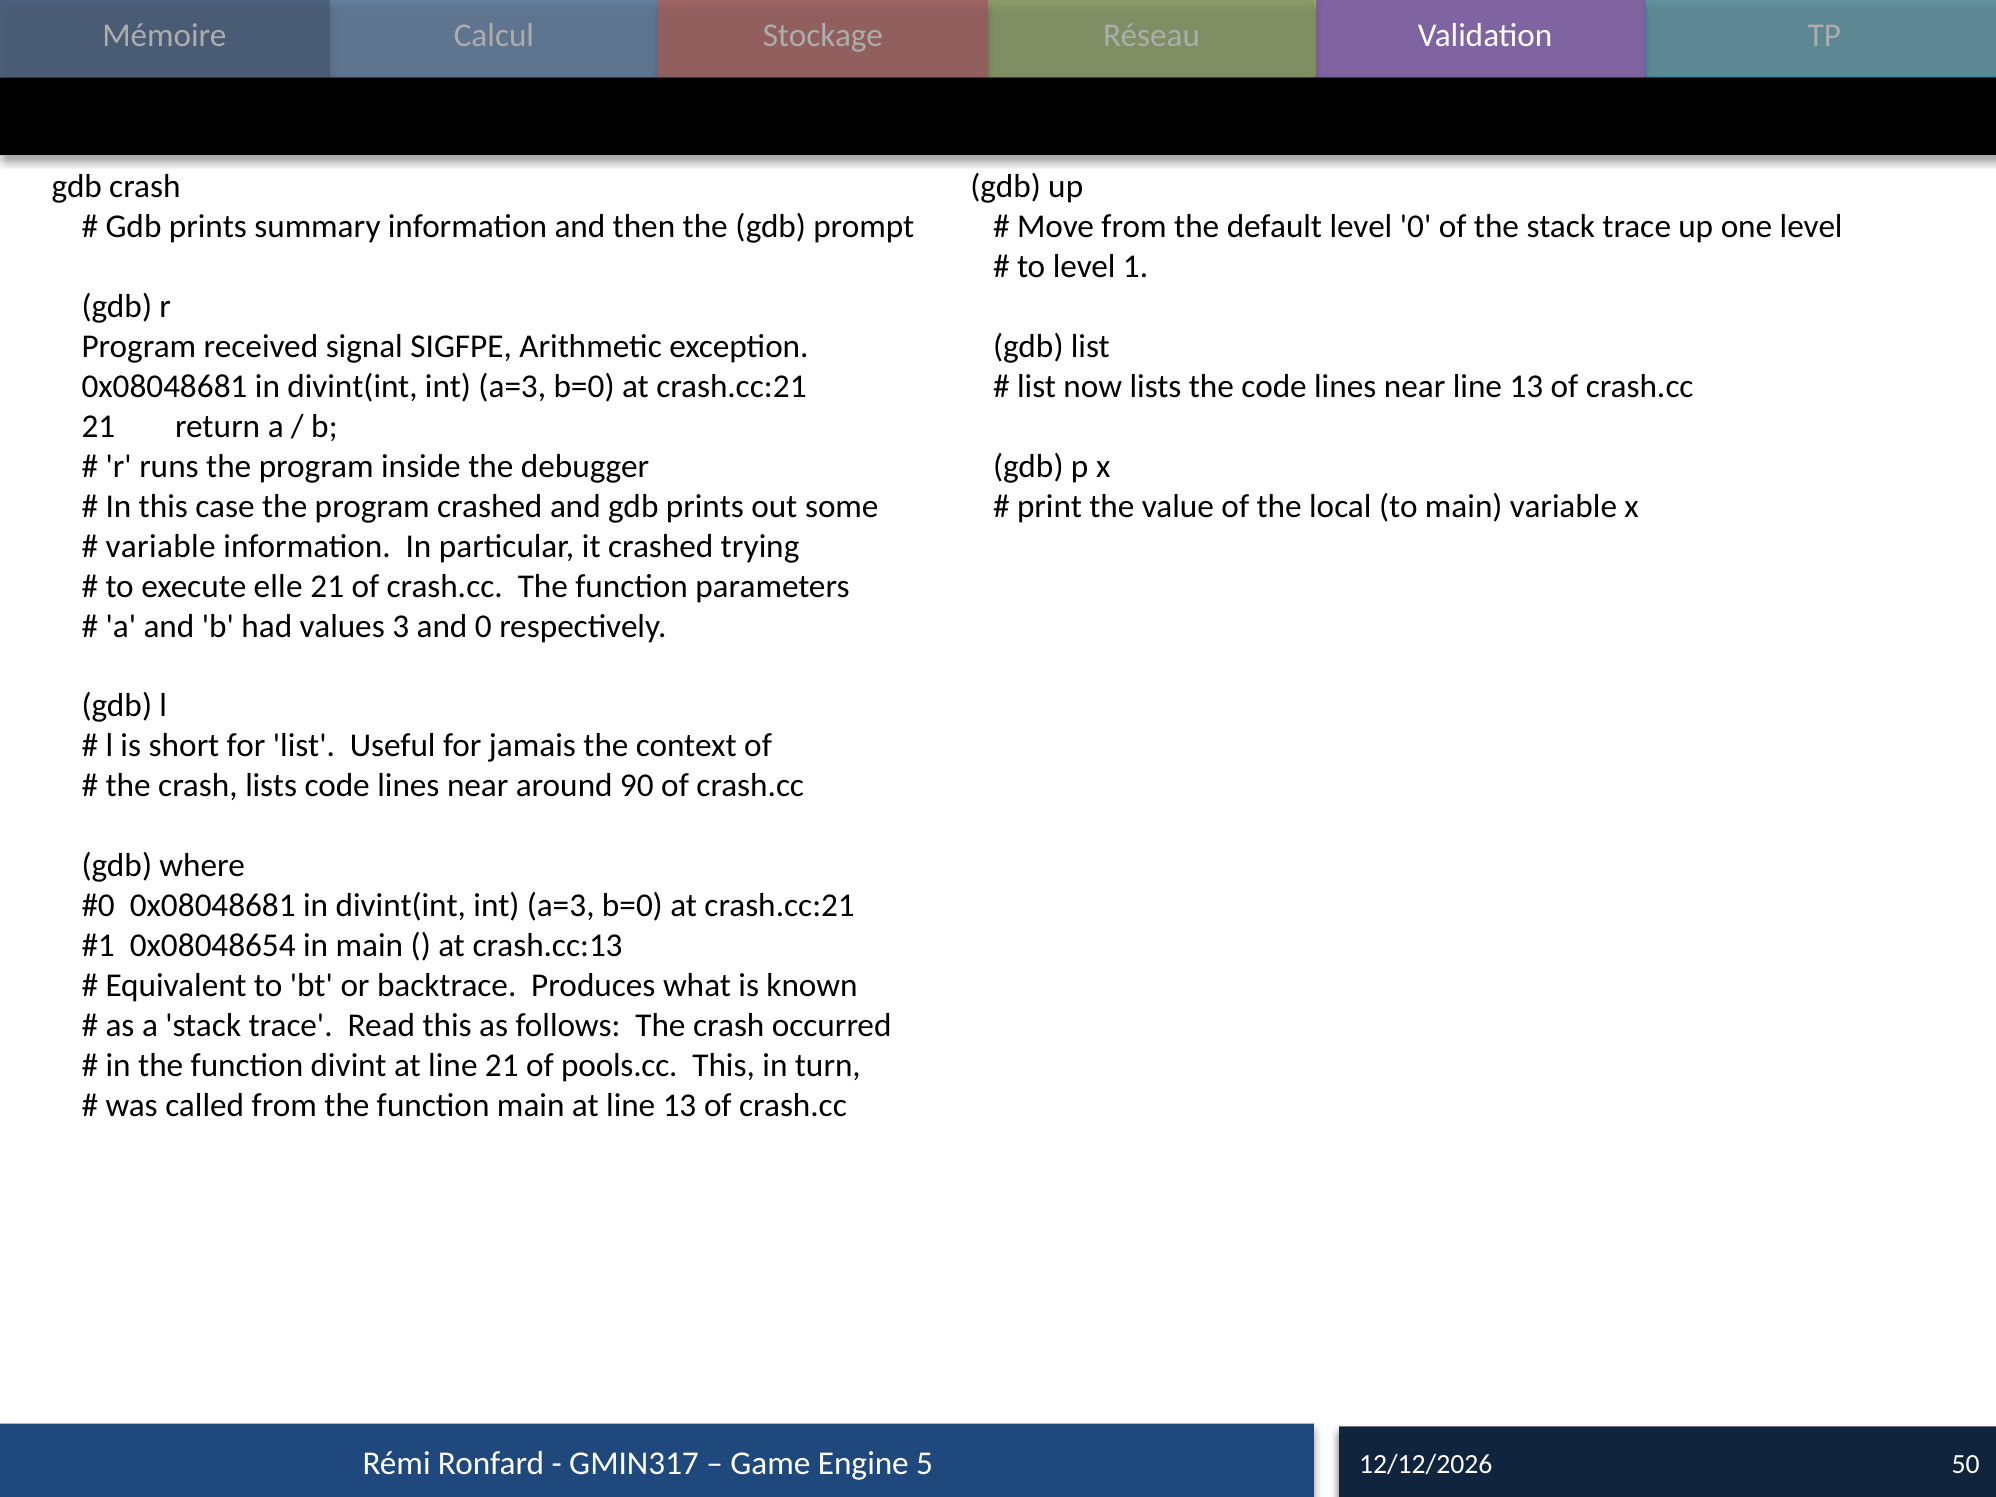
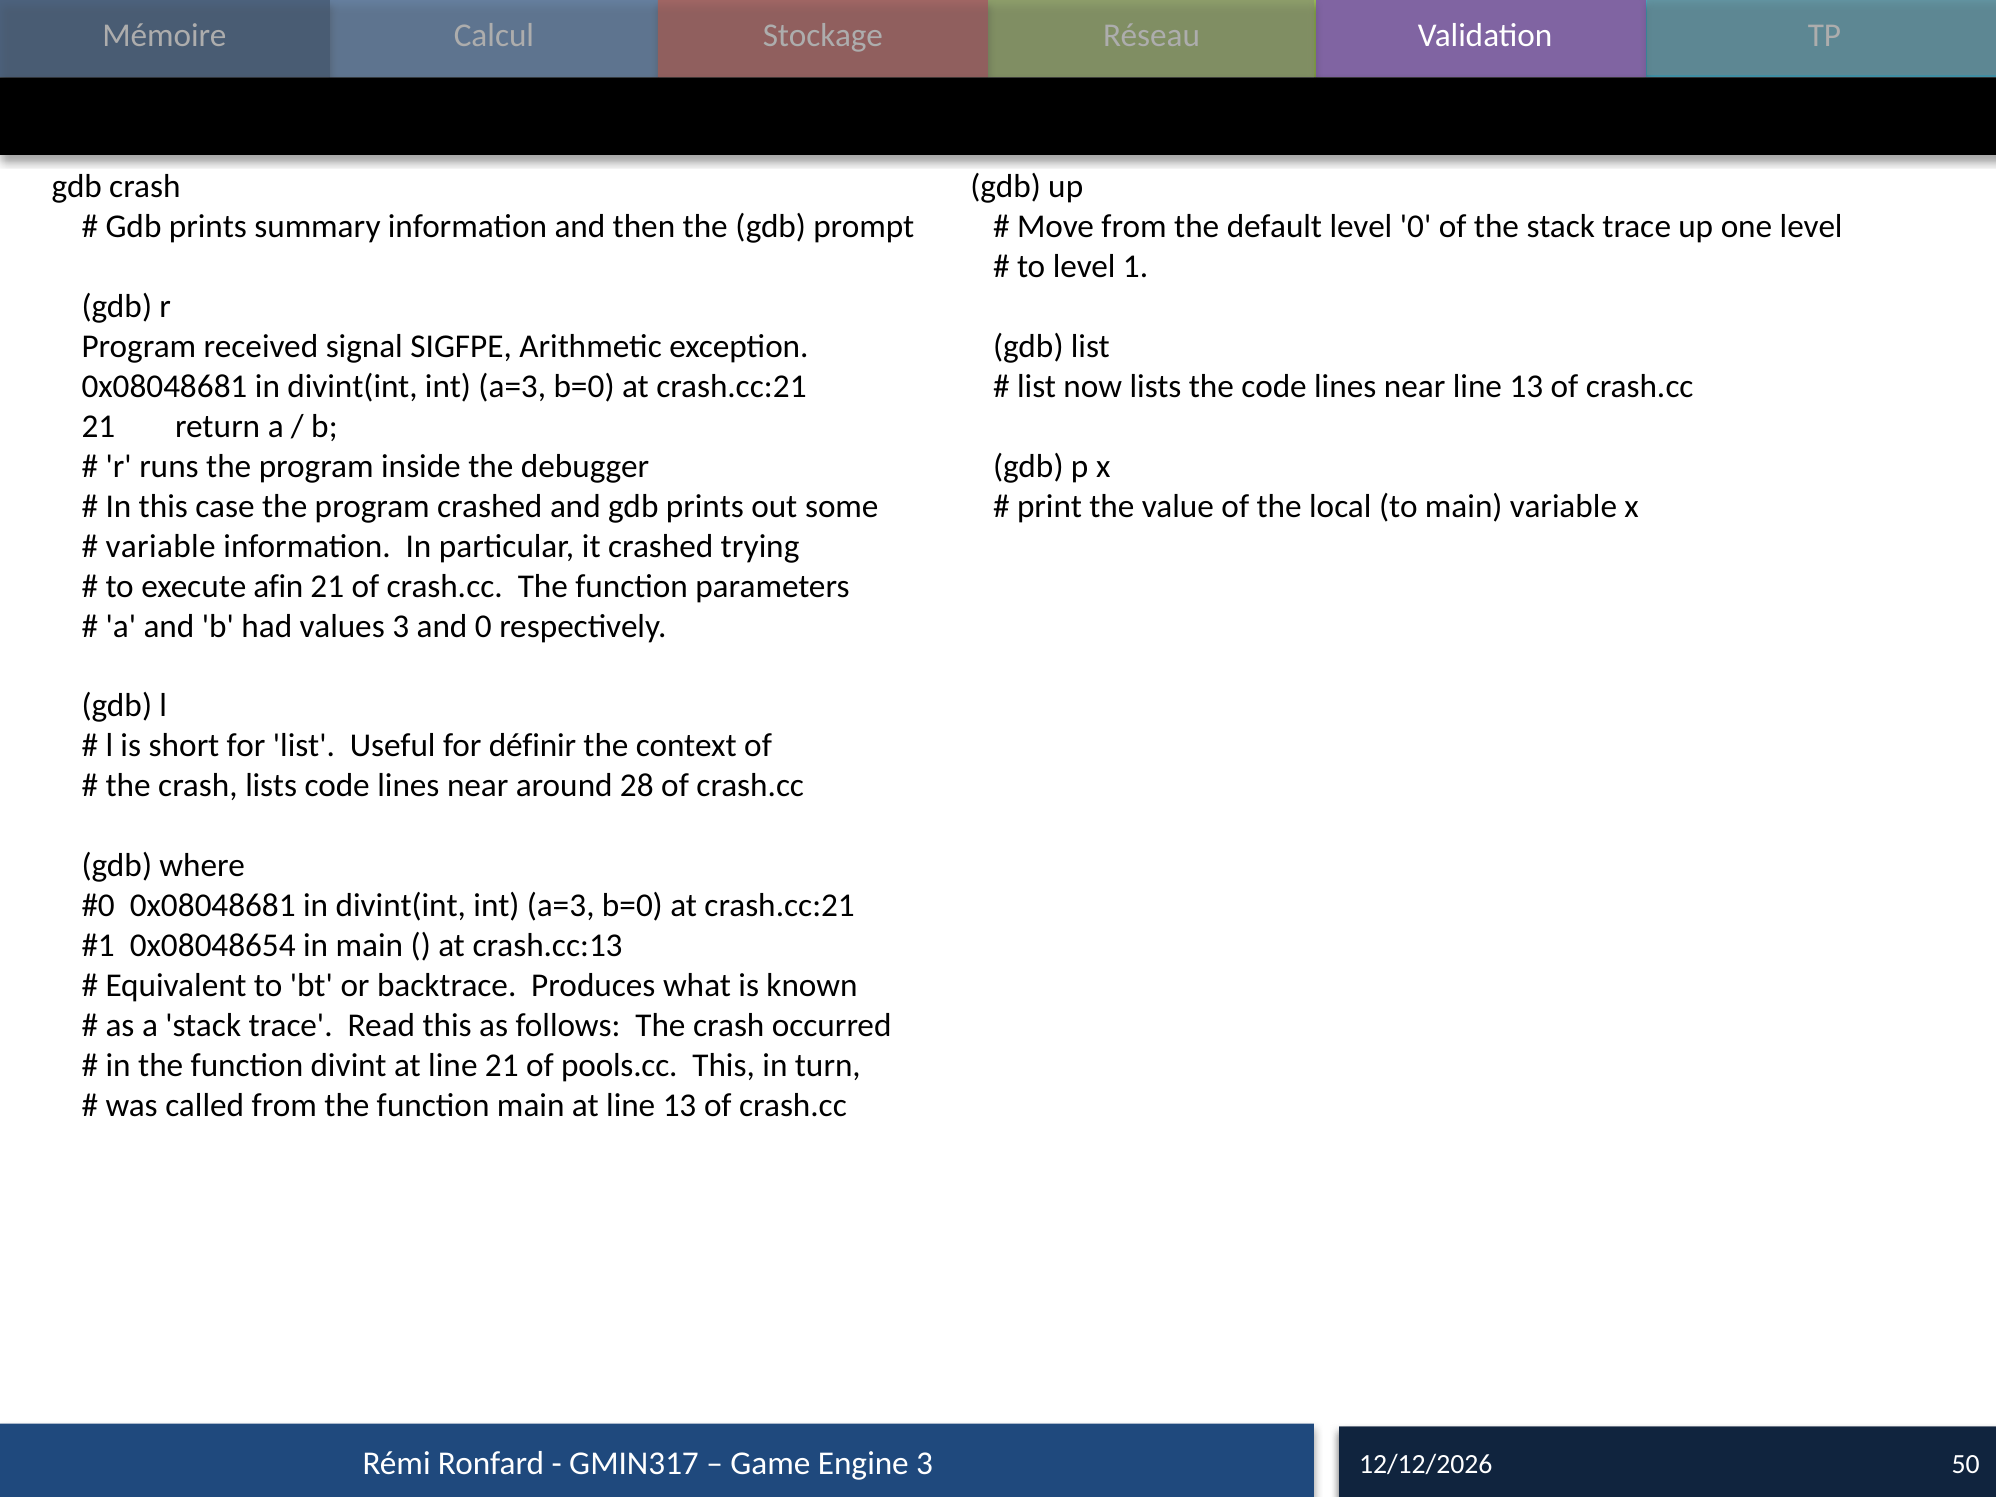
elle: elle -> afin
jamais: jamais -> définir
90: 90 -> 28
Engine 5: 5 -> 3
